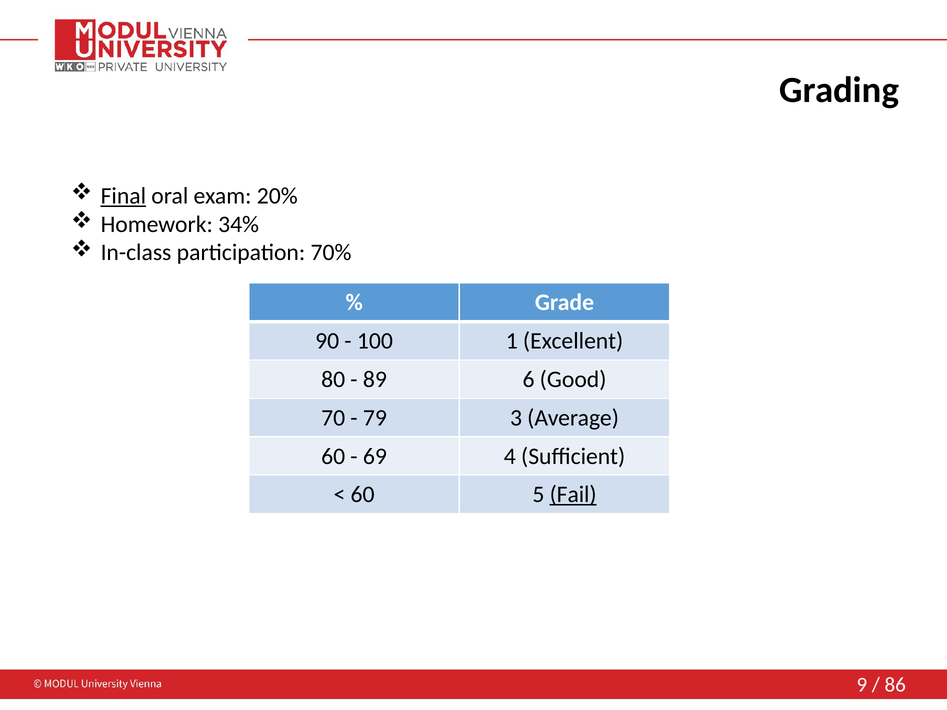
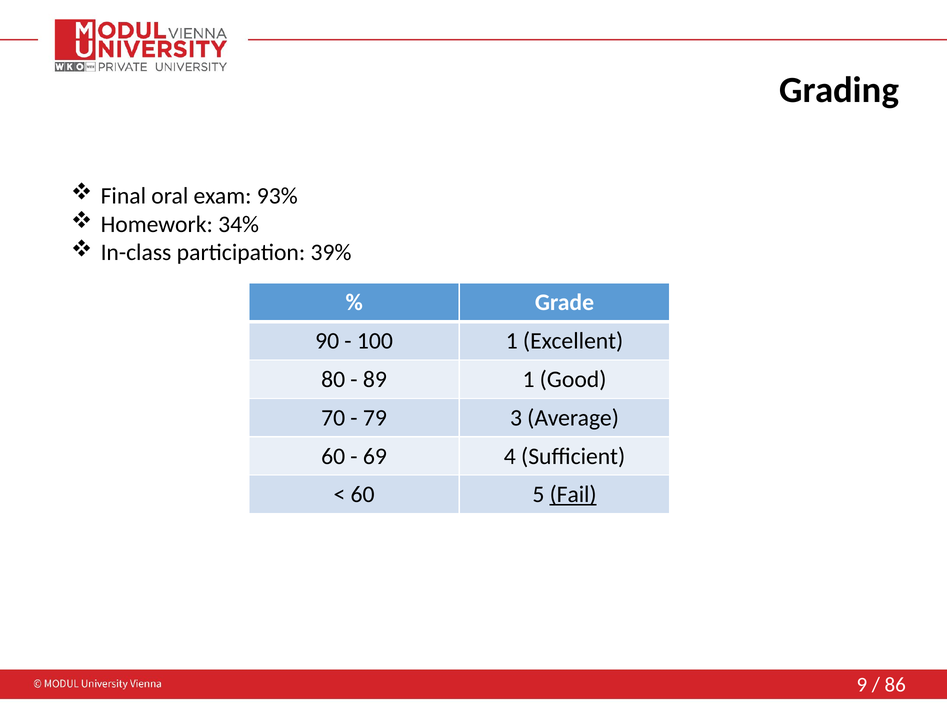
Final underline: present -> none
20%: 20% -> 93%
70%: 70% -> 39%
89 6: 6 -> 1
